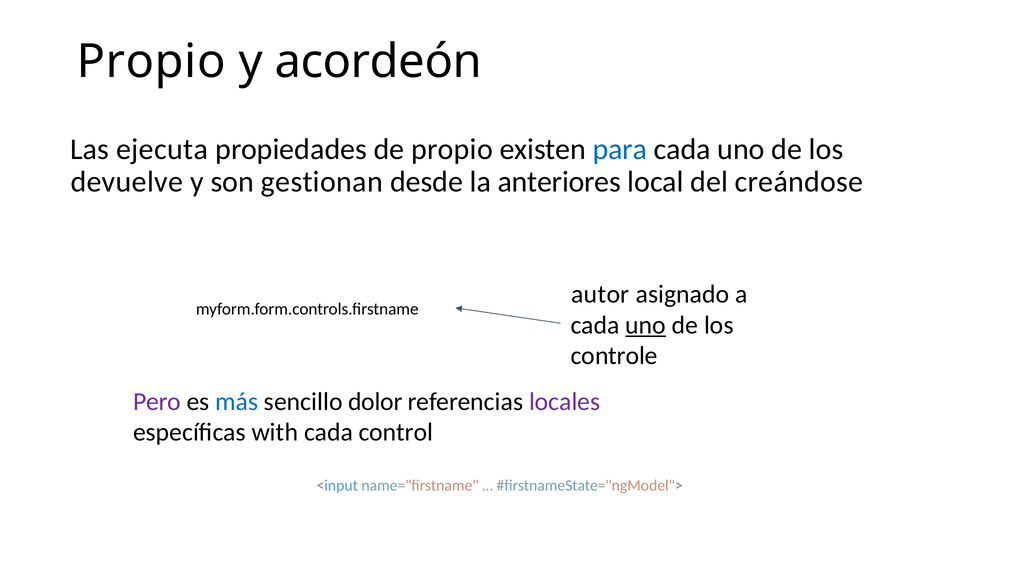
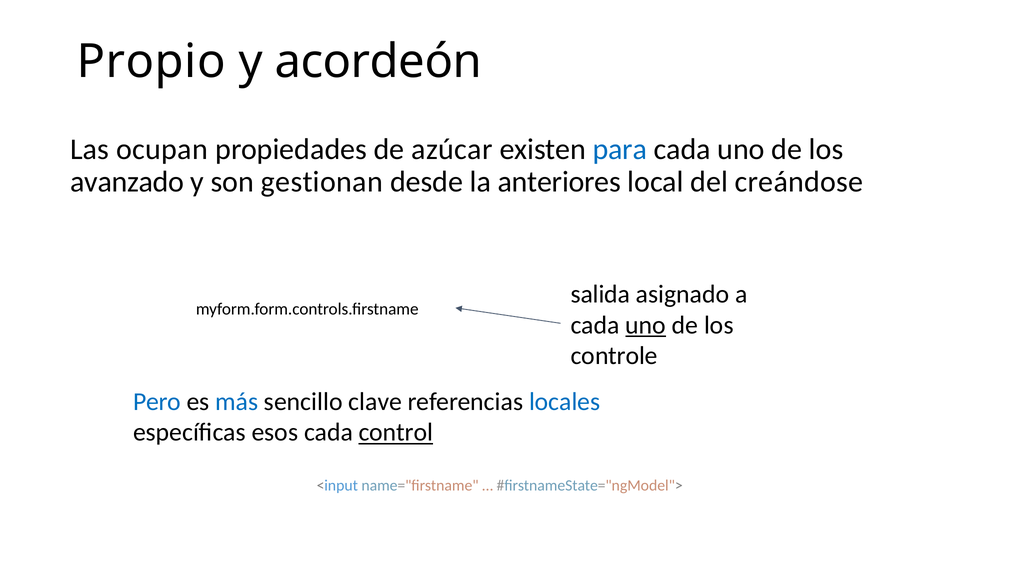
ejecuta: ejecuta -> ocupan
de propio: propio -> azúcar
devuelve: devuelve -> avanzado
autor: autor -> salida
Pero colour: purple -> blue
dolor: dolor -> clave
locales colour: purple -> blue
with: with -> esos
control underline: none -> present
